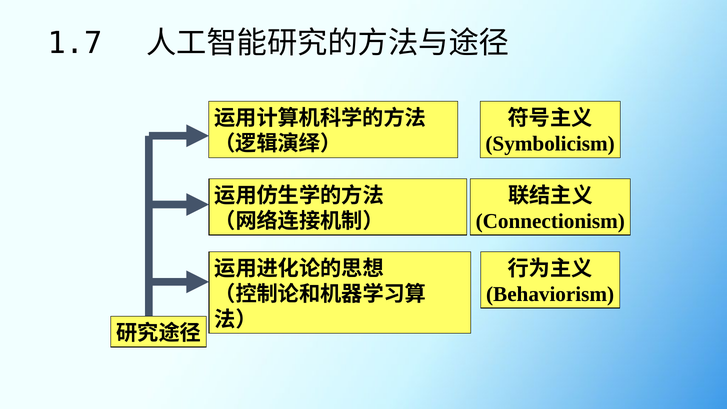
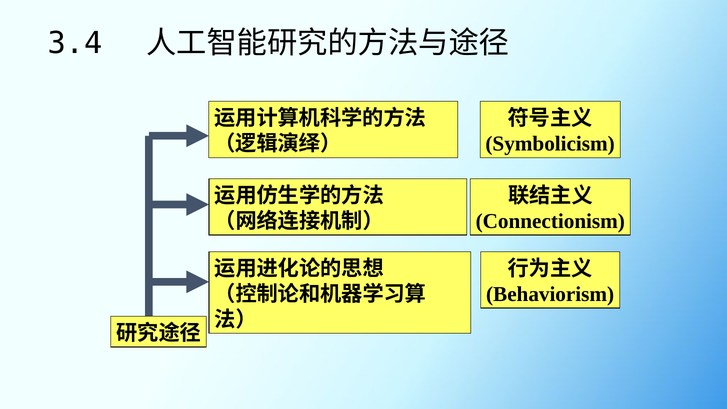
1.7: 1.7 -> 3.4
